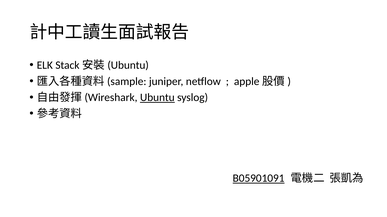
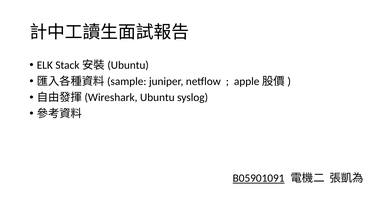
Ubuntu underline: present -> none
